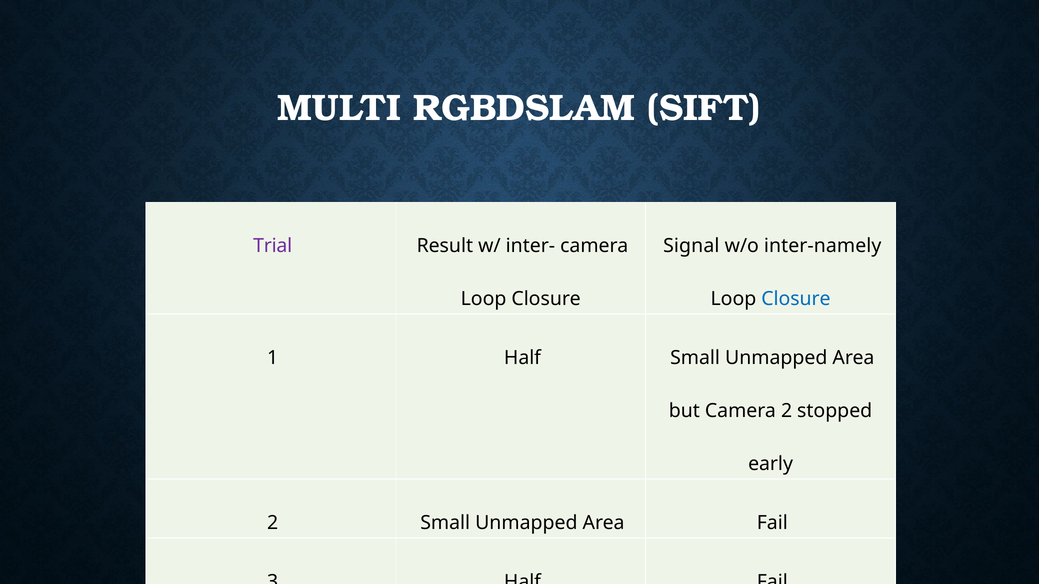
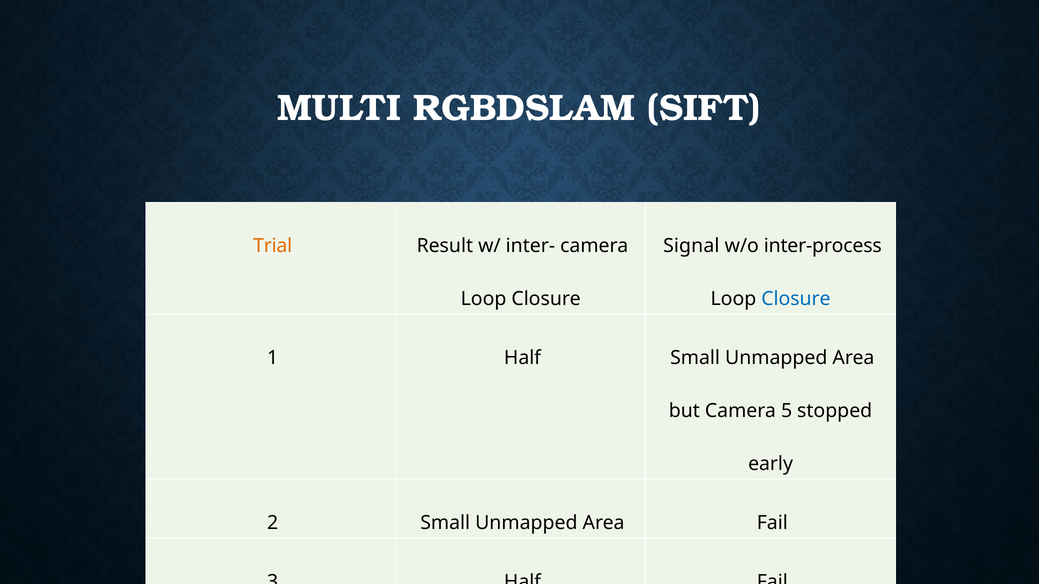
Trial colour: purple -> orange
inter-namely: inter-namely -> inter-process
Camera 2: 2 -> 5
